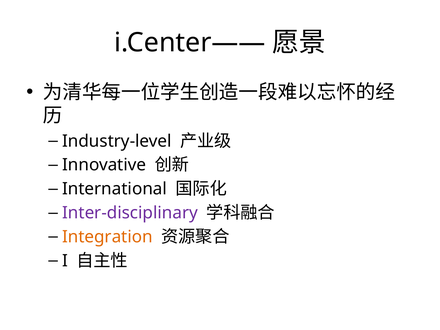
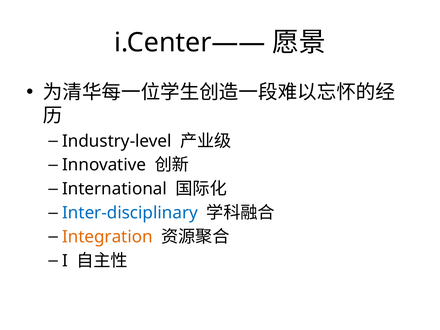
Inter-disciplinary colour: purple -> blue
